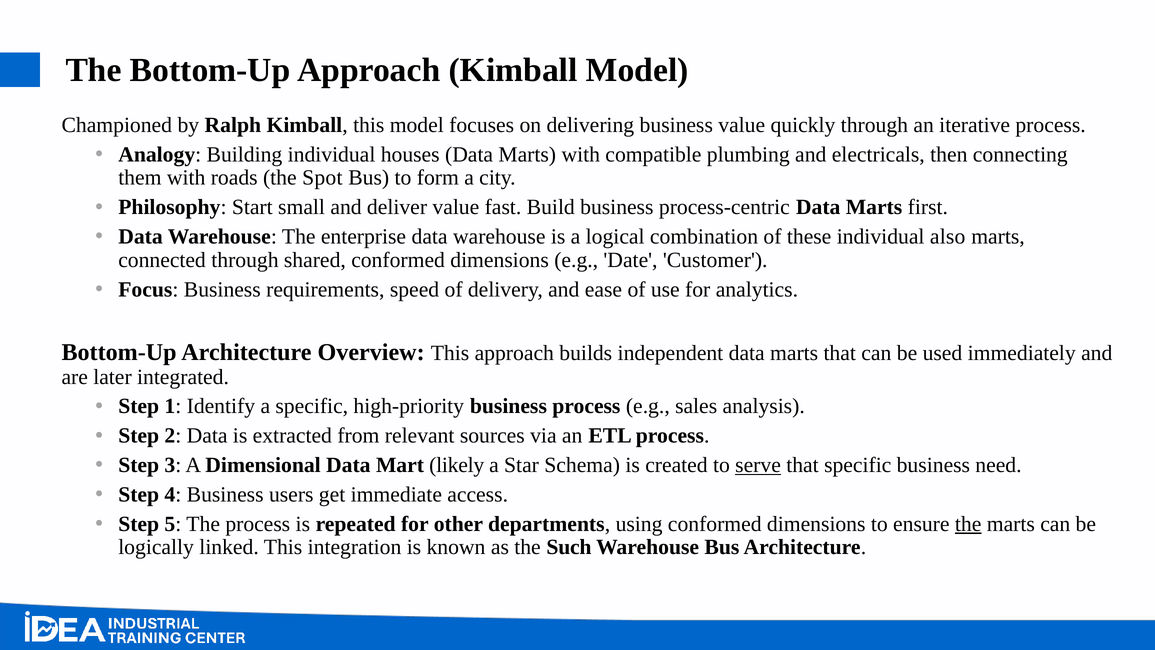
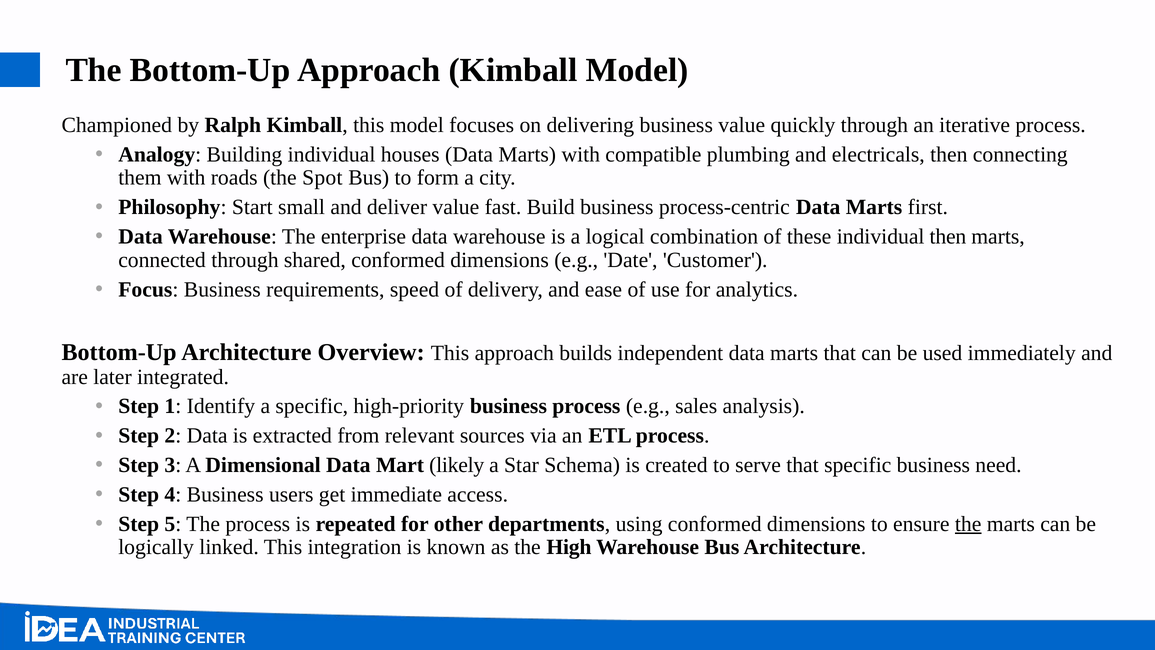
individual also: also -> then
serve underline: present -> none
Such: Such -> High
